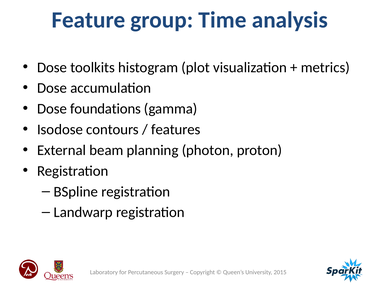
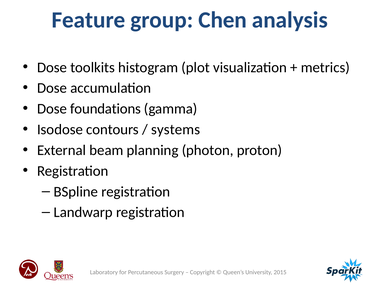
Time: Time -> Chen
features: features -> systems
